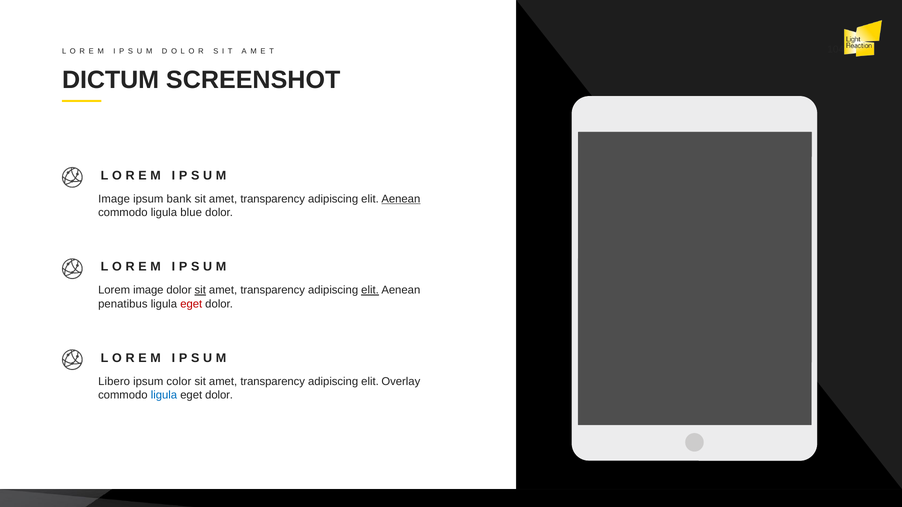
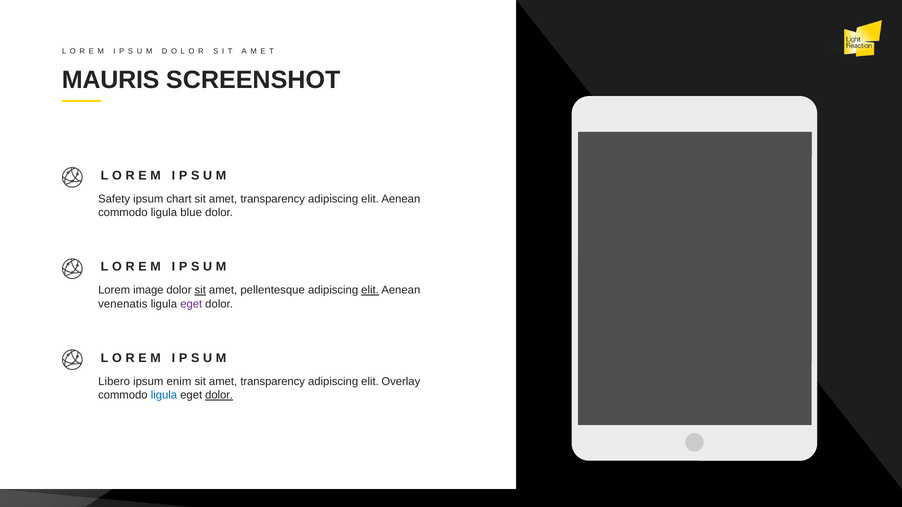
DICTUM: DICTUM -> MAURIS
Image at (114, 199): Image -> Safety
bank: bank -> chart
Aenean at (401, 199) underline: present -> none
transparency at (273, 290): transparency -> pellentesque
penatibus: penatibus -> venenatis
eget at (191, 304) colour: red -> purple
color: color -> enim
dolor at (219, 395) underline: none -> present
